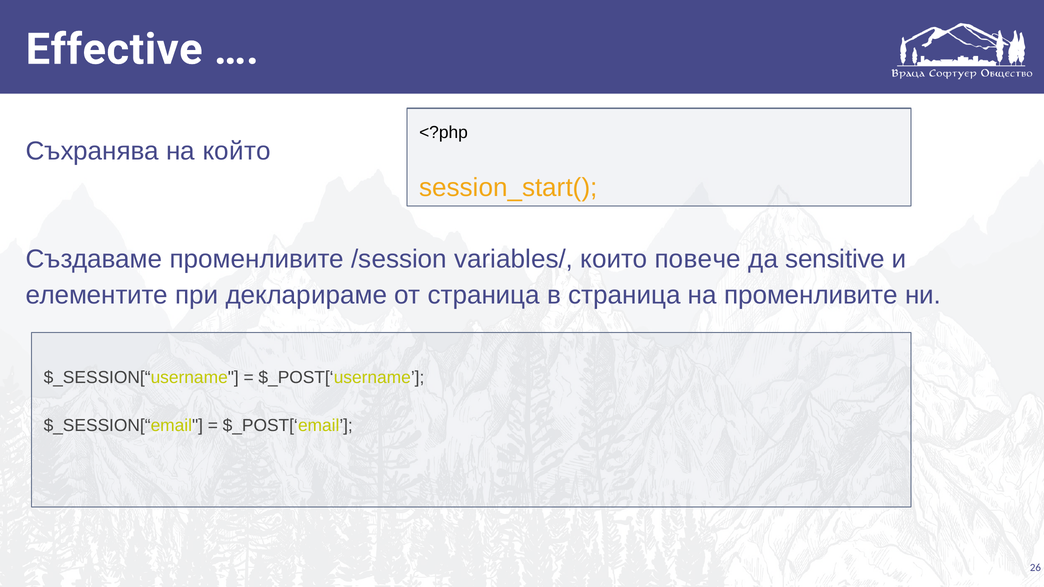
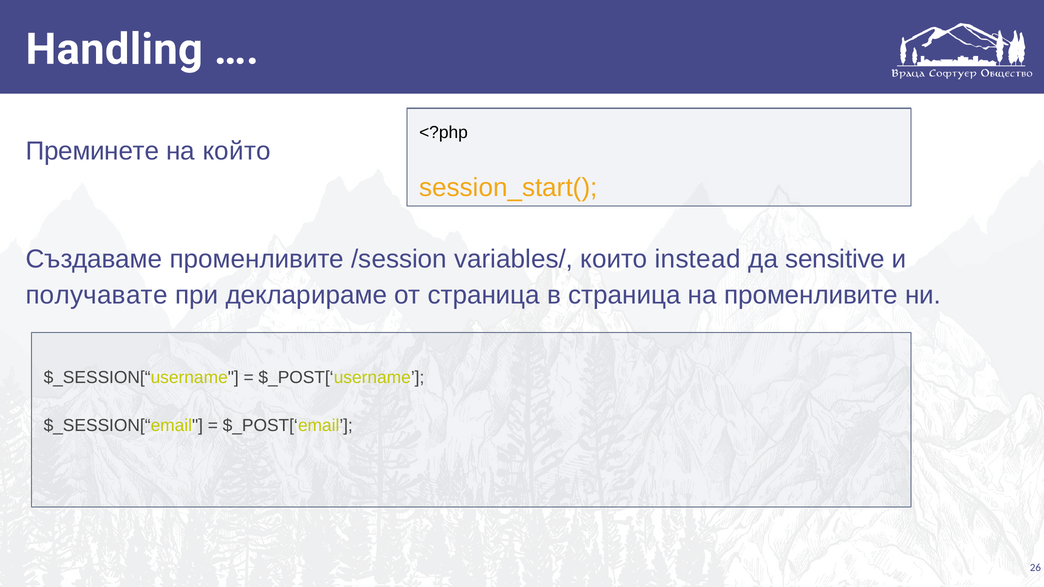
Effective: Effective -> Handling
Съхранява: Съхранява -> Преминете
повече: повече -> instead
елементите: елементите -> получавате
